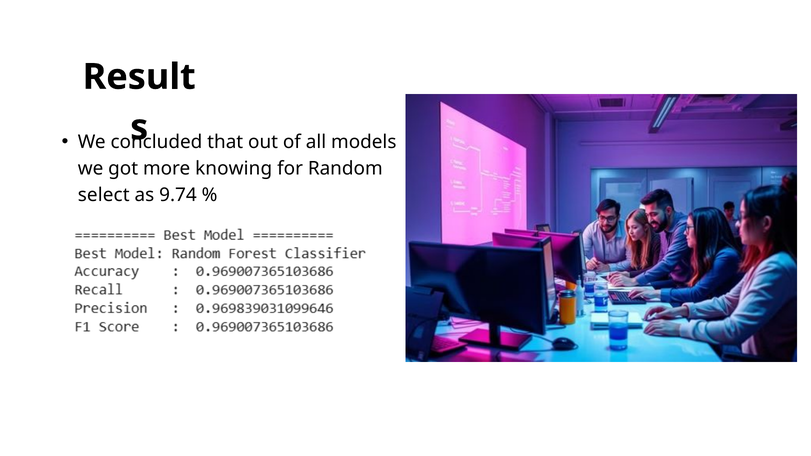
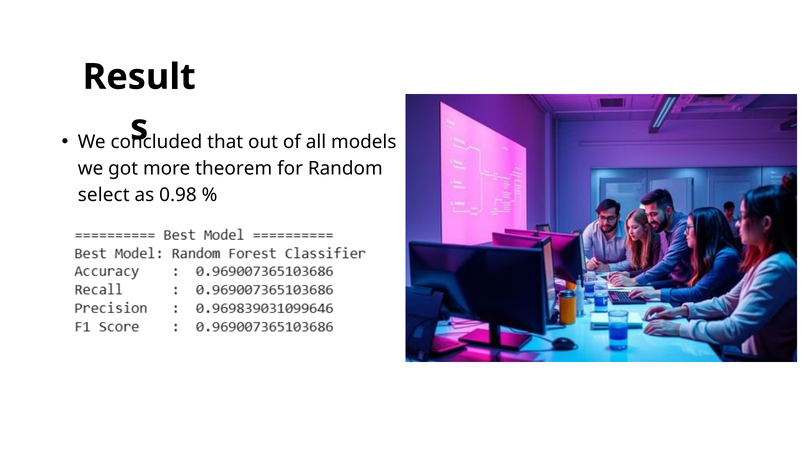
knowing: knowing -> theorem
9.74: 9.74 -> 0.98
